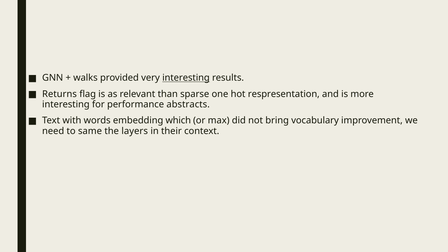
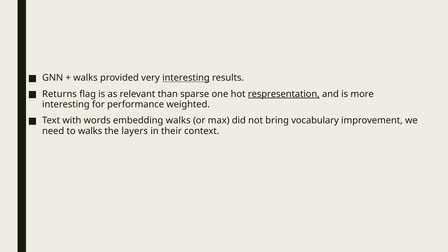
respresentation underline: none -> present
abstracts: abstracts -> weighted
embedding which: which -> walks
to same: same -> walks
